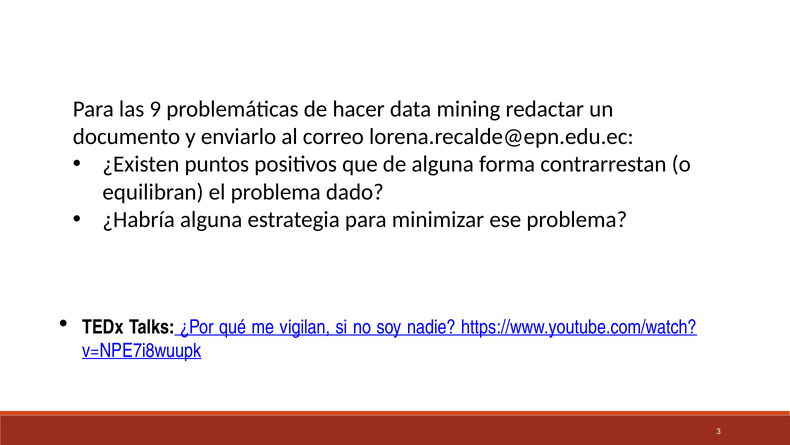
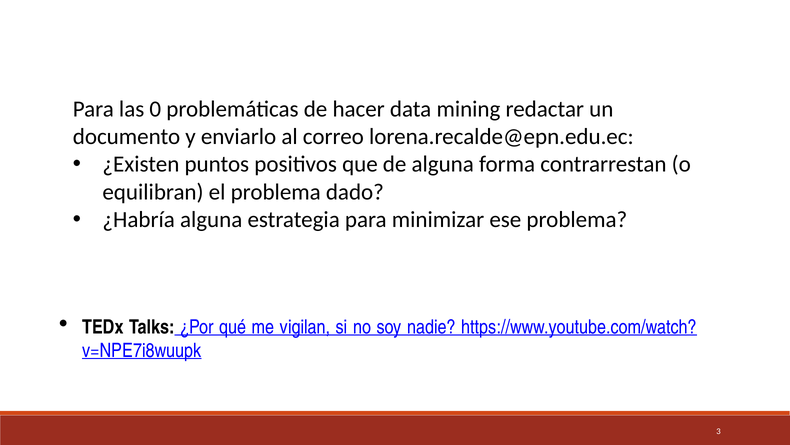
9: 9 -> 0
